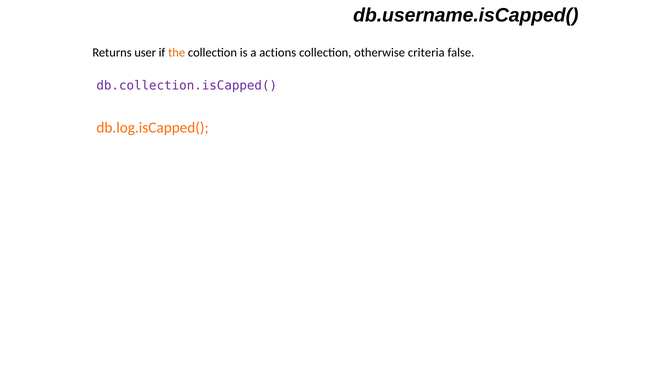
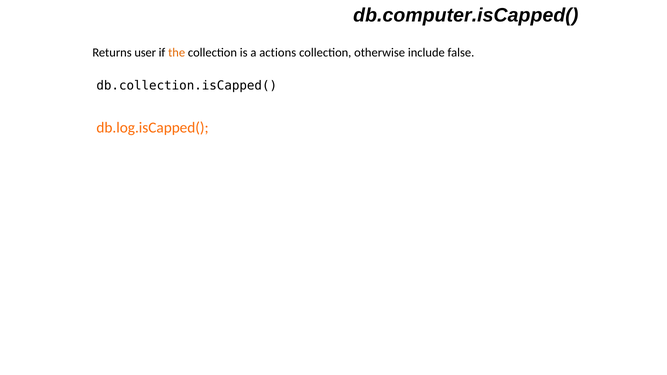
db.username.isCapped(: db.username.isCapped( -> db.computer.isCapped(
criteria: criteria -> include
db.collection.isCapped( colour: purple -> black
